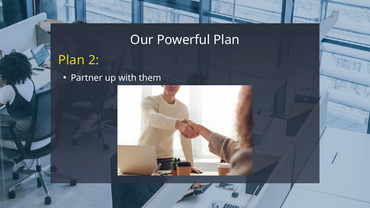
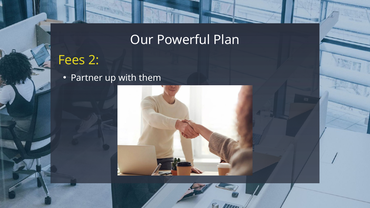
Plan at (71, 60): Plan -> Fees
